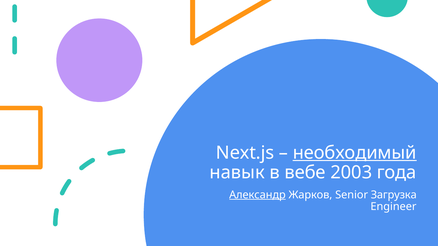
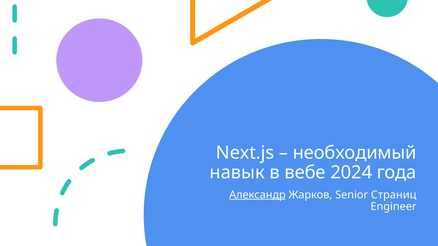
необходимый underline: present -> none
2003: 2003 -> 2024
Загрузка: Загрузка -> Страниц
